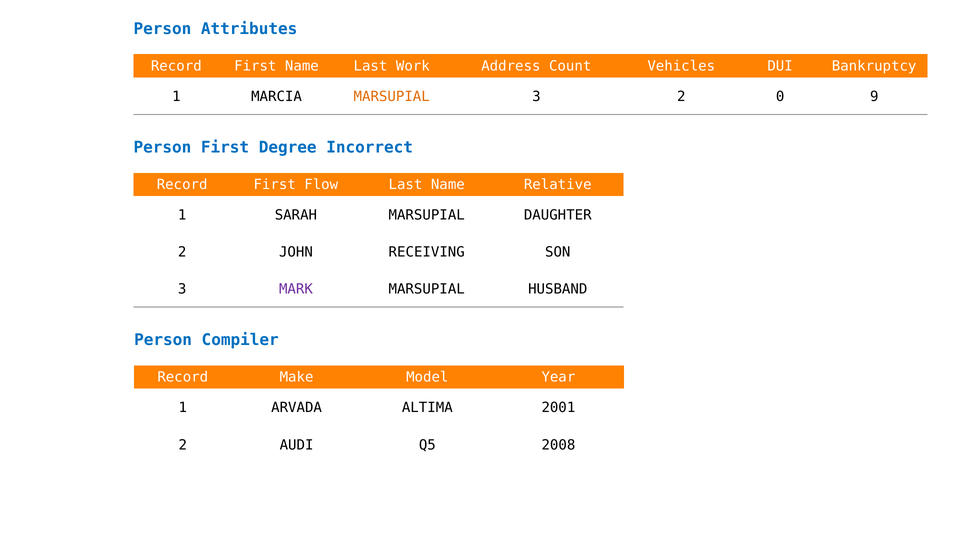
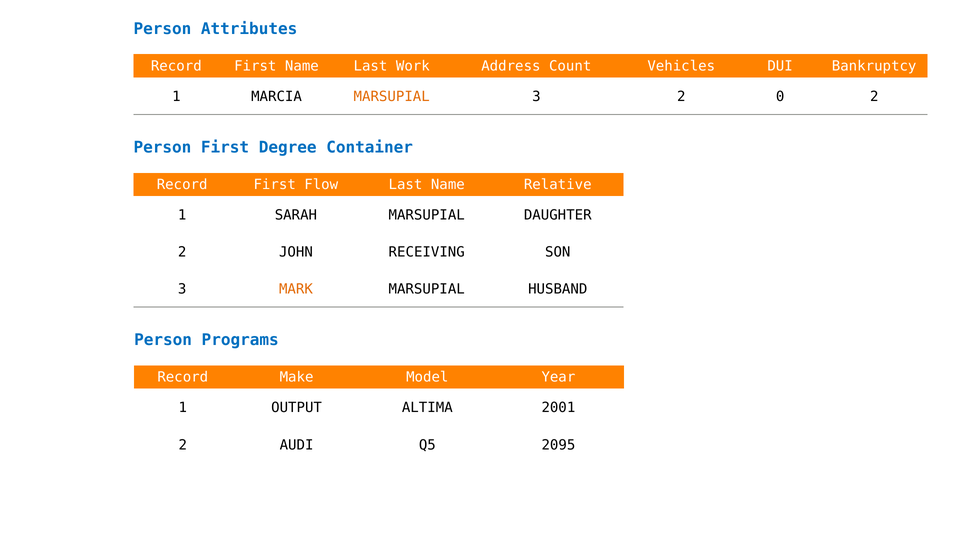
0 9: 9 -> 2
Incorrect: Incorrect -> Container
MARK colour: purple -> orange
Compiler: Compiler -> Programs
ARVADA: ARVADA -> OUTPUT
2008: 2008 -> 2095
